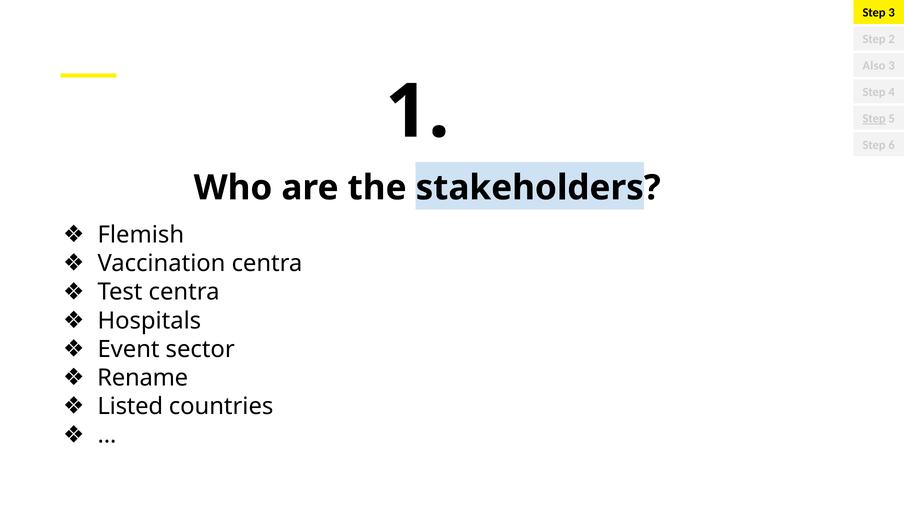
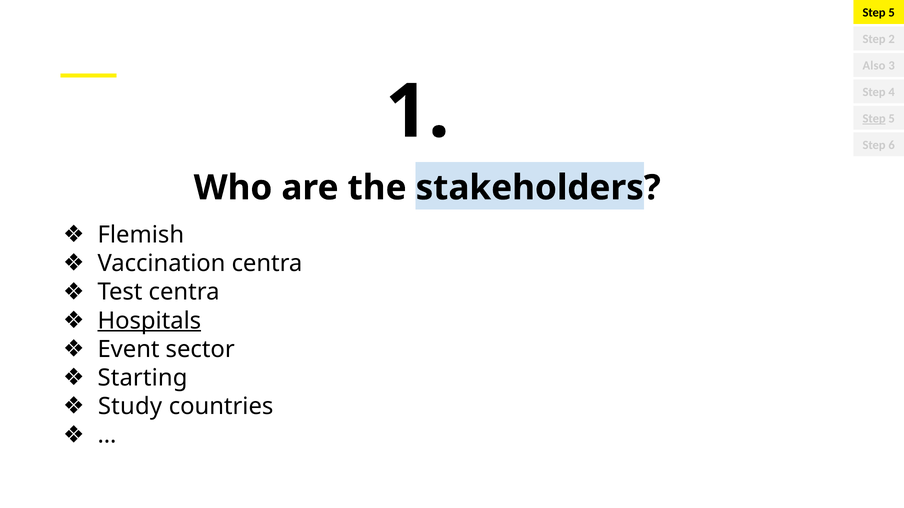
3 at (892, 13): 3 -> 5
Hospitals underline: none -> present
Rename: Rename -> Starting
Listed: Listed -> Study
